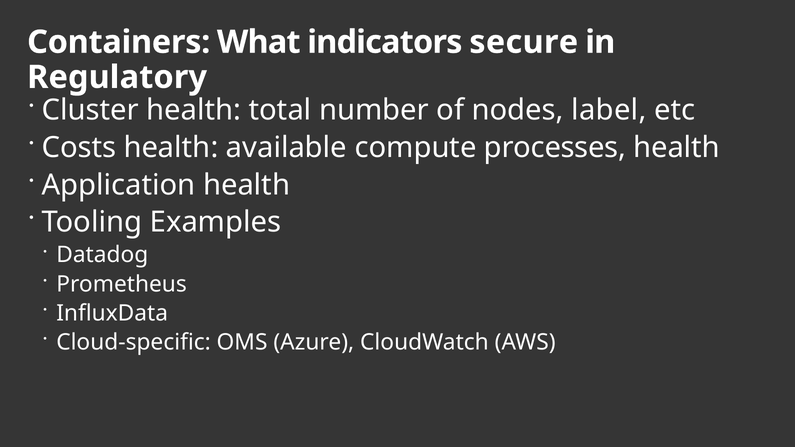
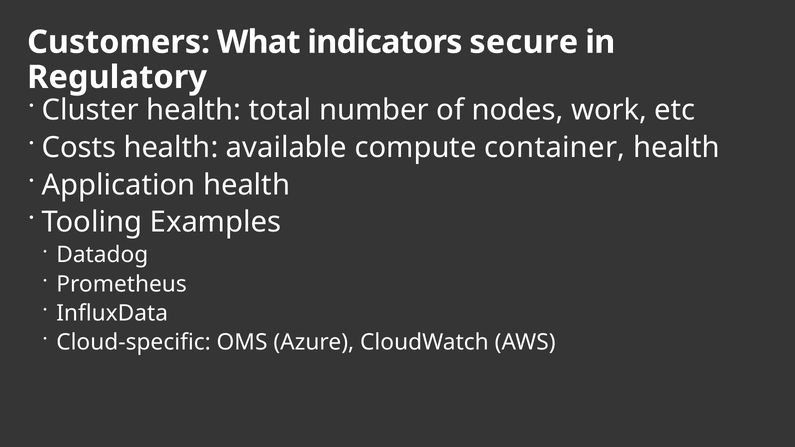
Containers: Containers -> Customers
label: label -> work
processes: processes -> container
